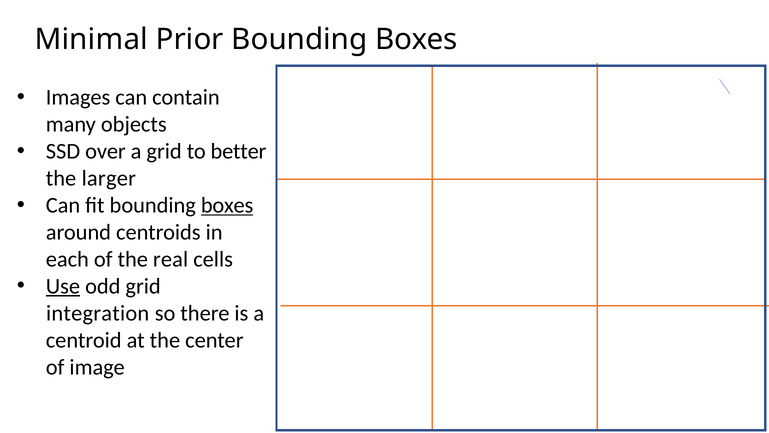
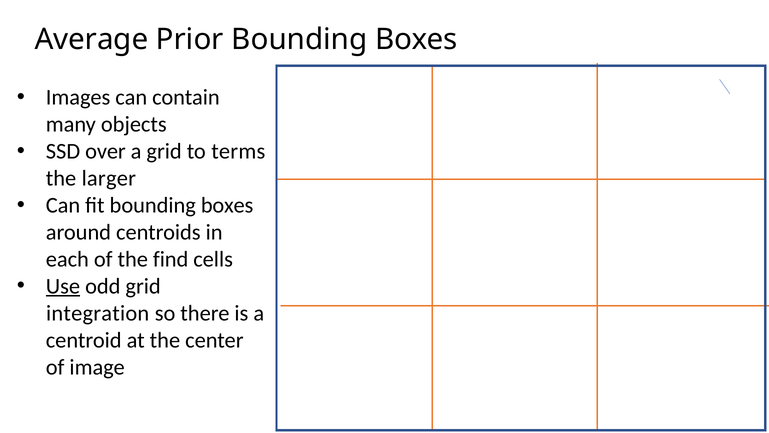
Minimal: Minimal -> Average
better: better -> terms
boxes at (227, 205) underline: present -> none
real: real -> find
